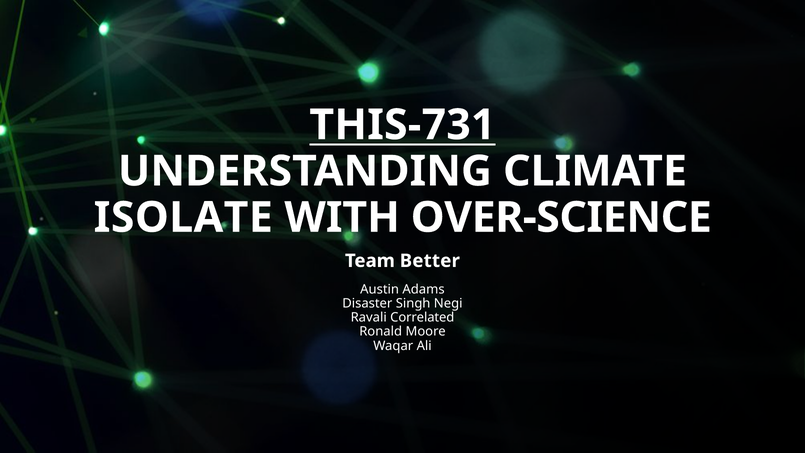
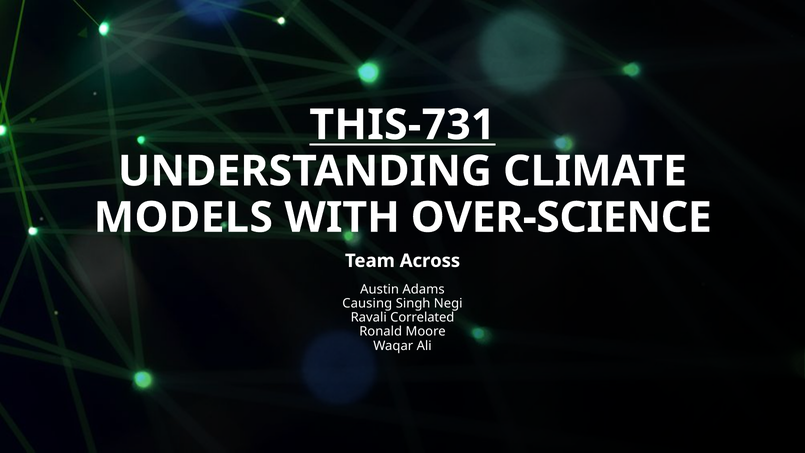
ISOLATE: ISOLATE -> MODELS
Better: Better -> Across
Disaster: Disaster -> Causing
